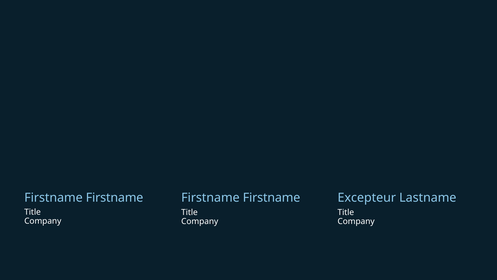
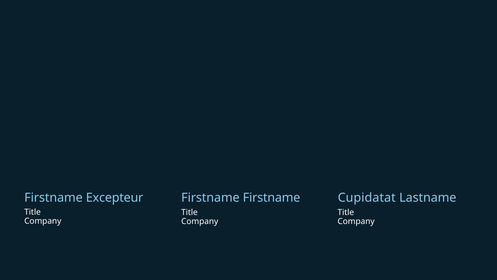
Firstname at (115, 197): Firstname -> Excepteur
Excepteur: Excepteur -> Cupidatat
